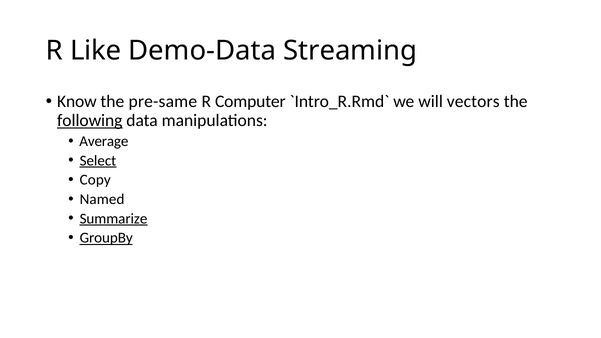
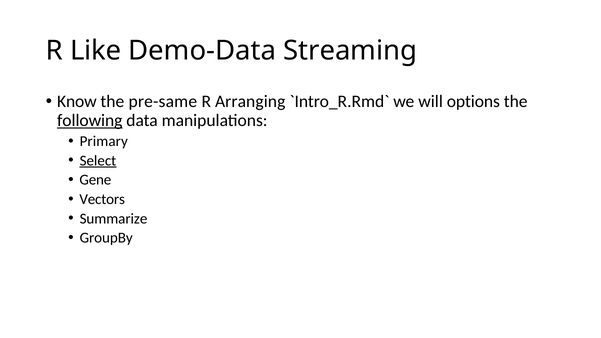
Computer: Computer -> Arranging
vectors: vectors -> options
Average: Average -> Primary
Copy: Copy -> Gene
Named: Named -> Vectors
Summarize underline: present -> none
GroupBy underline: present -> none
